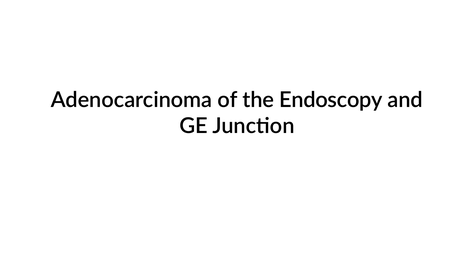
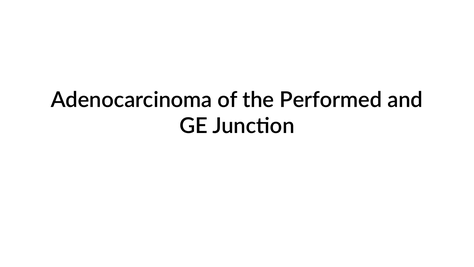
Endoscopy: Endoscopy -> Performed
